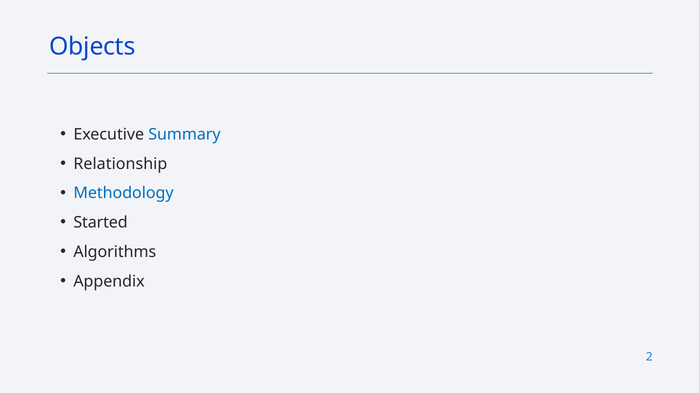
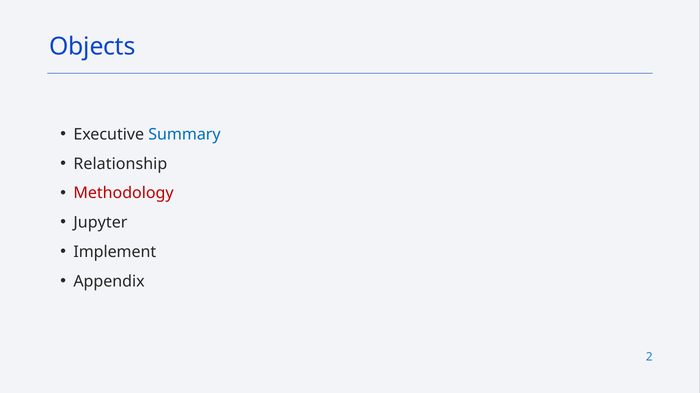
Methodology colour: blue -> red
Started: Started -> Jupyter
Algorithms: Algorithms -> Implement
